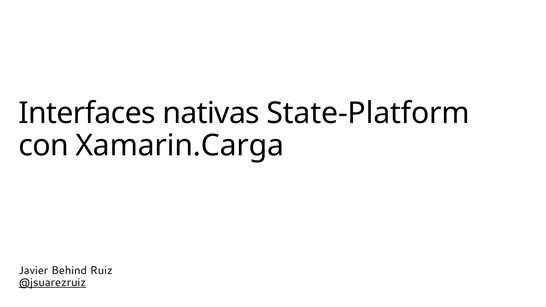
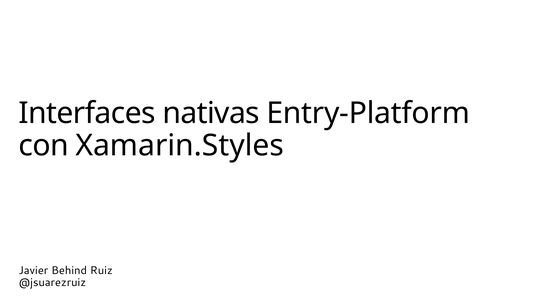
State-Platform: State-Platform -> Entry-Platform
Xamarin.Carga: Xamarin.Carga -> Xamarin.Styles
@jsuarezruiz underline: present -> none
